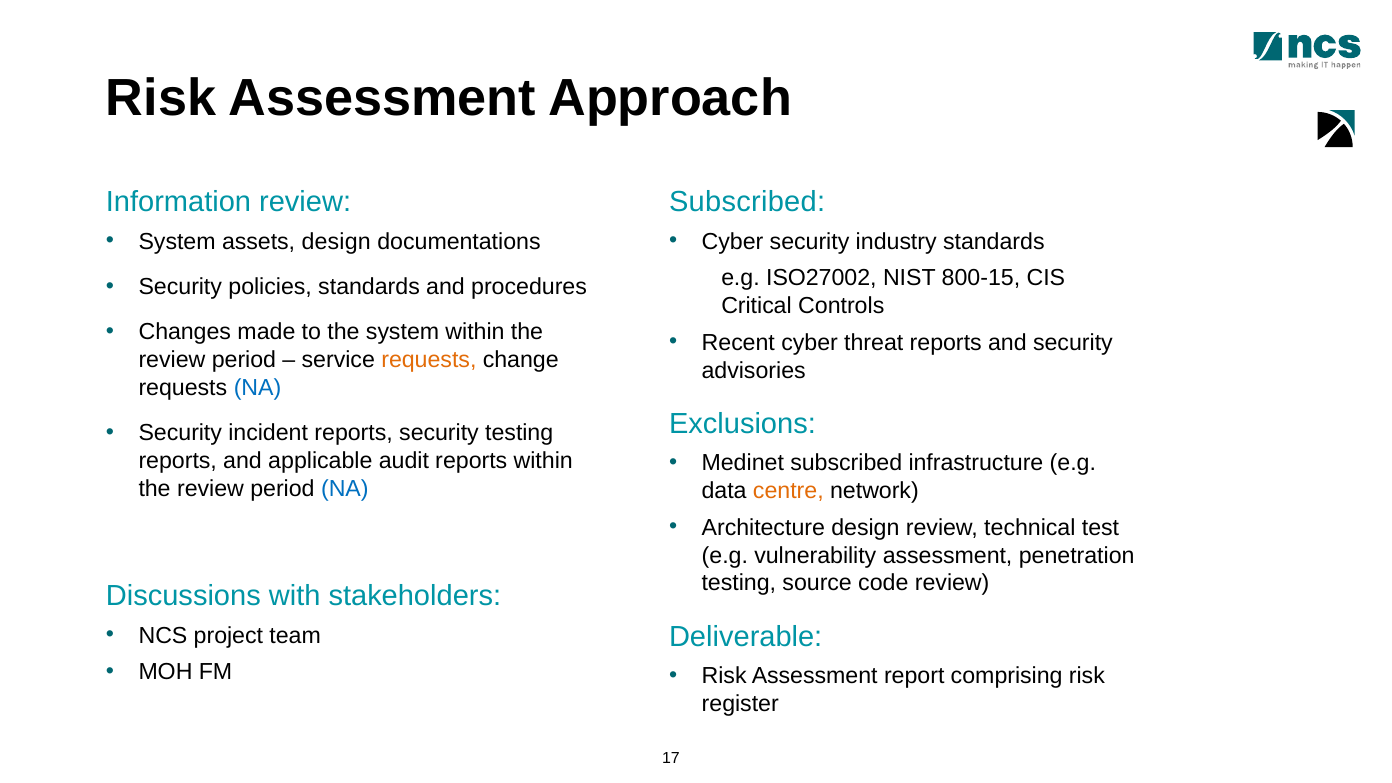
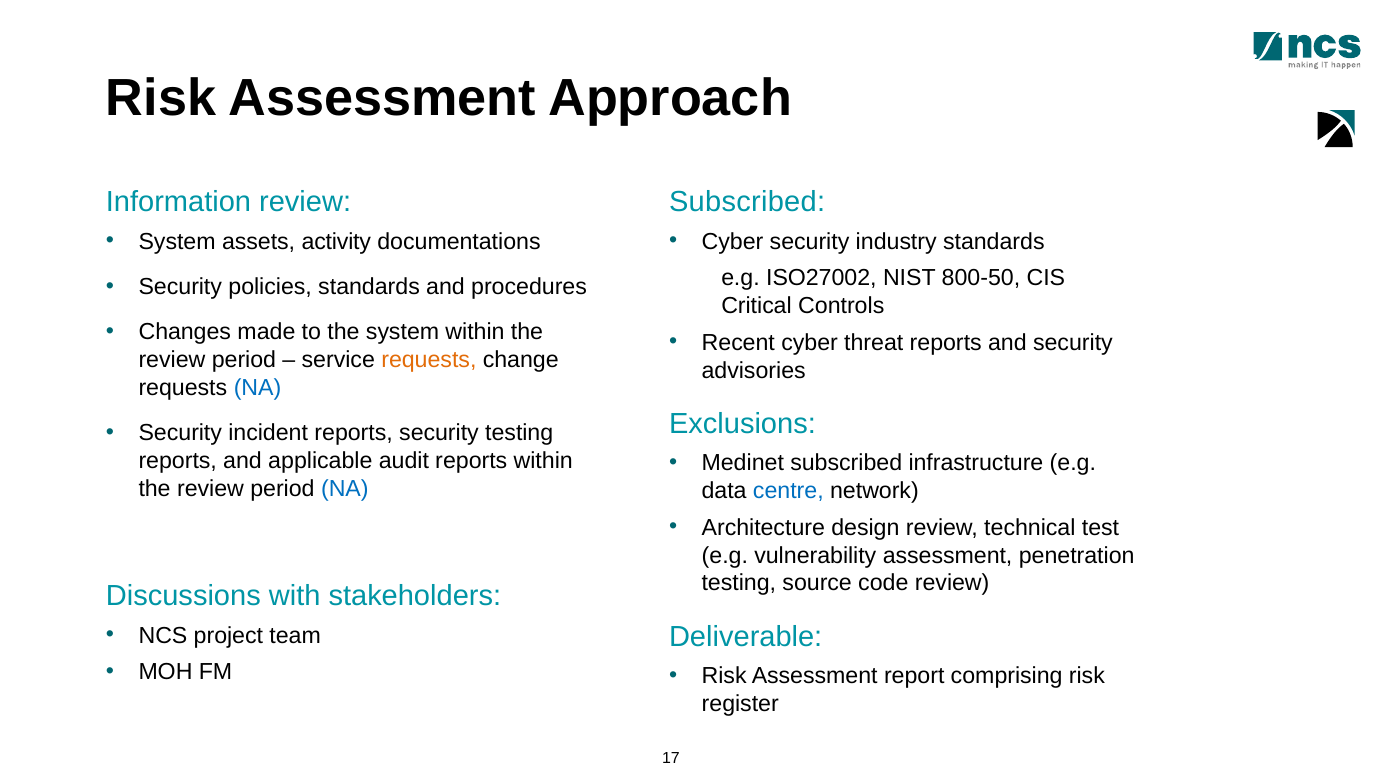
assets design: design -> activity
800-15: 800-15 -> 800-50
centre colour: orange -> blue
